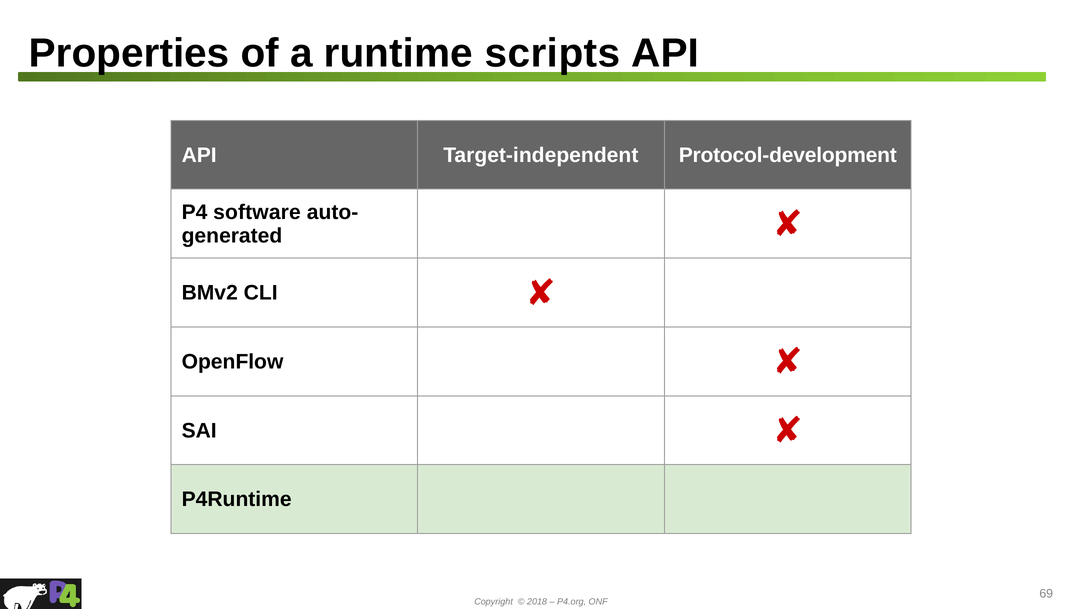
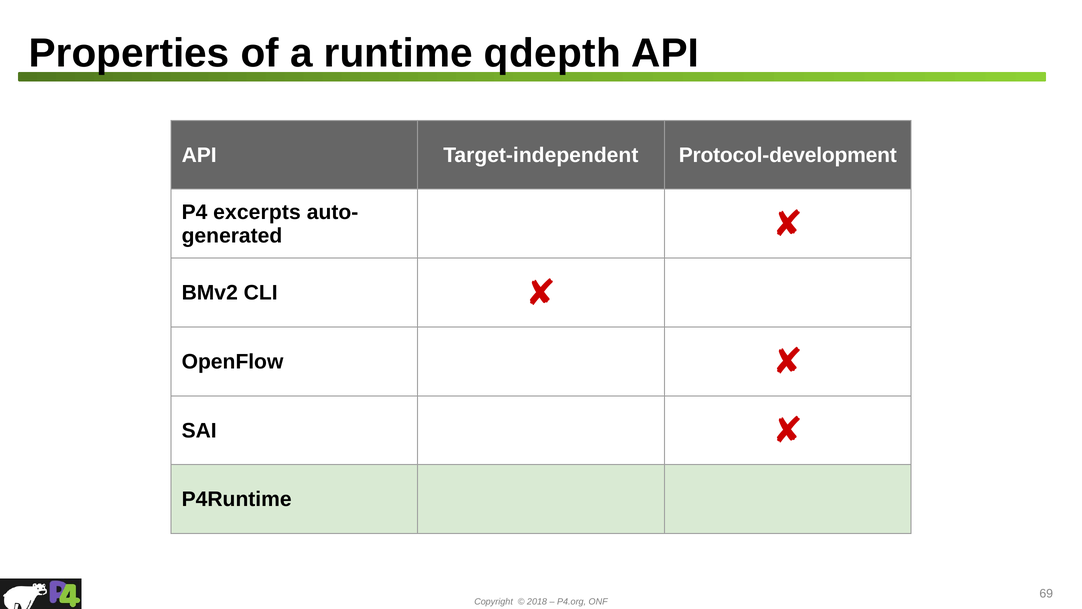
scripts: scripts -> qdepth
software: software -> excerpts
